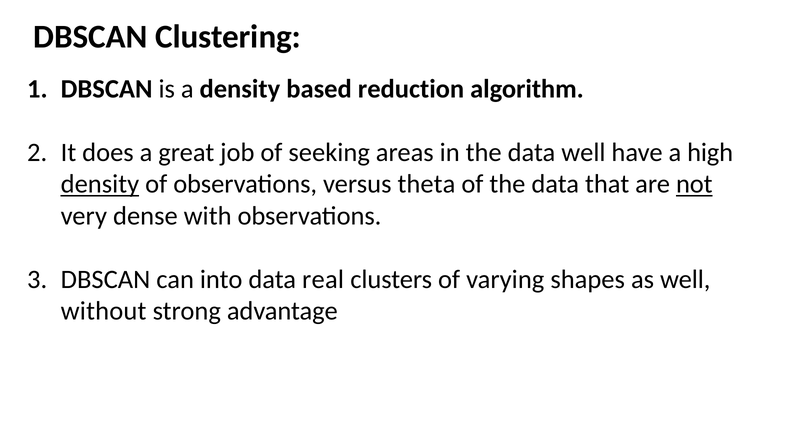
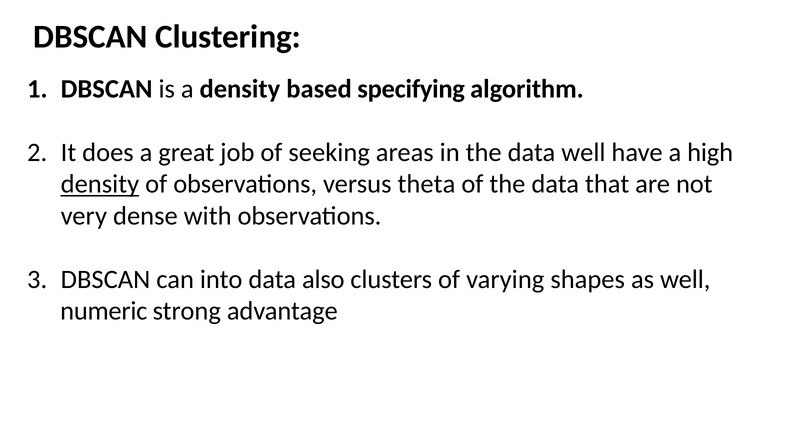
reduction: reduction -> specifying
not underline: present -> none
real: real -> also
without: without -> numeric
